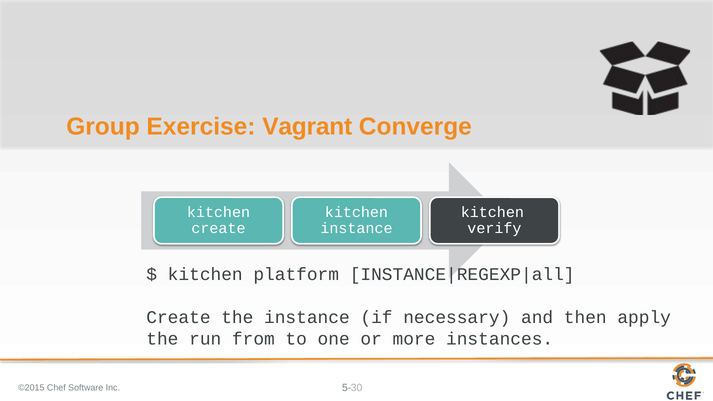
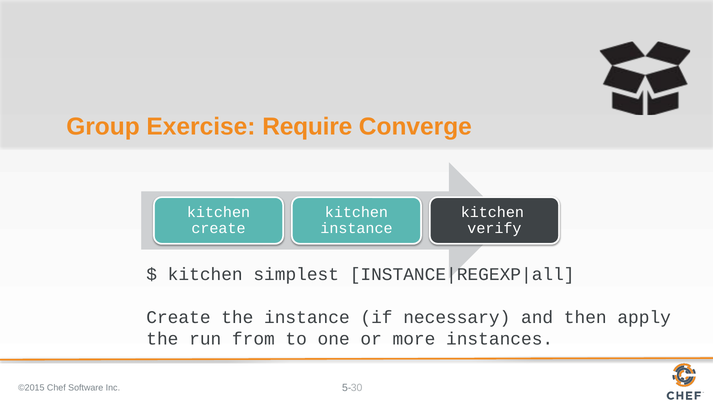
Vagrant: Vagrant -> Require
platform: platform -> simplest
